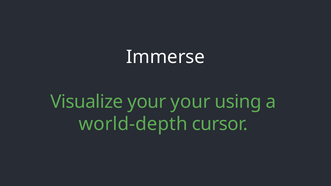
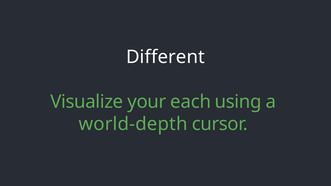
Immerse: Immerse -> Different
your your: your -> each
